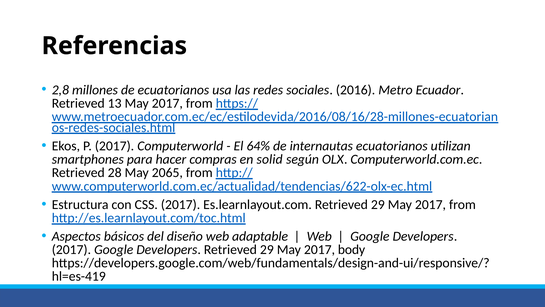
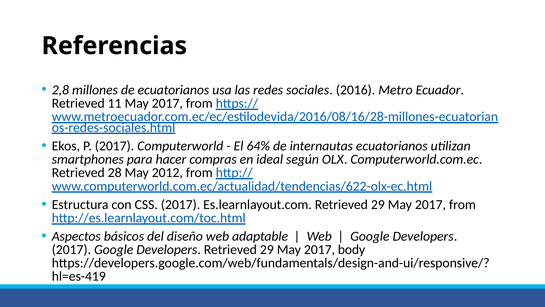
13: 13 -> 11
solid: solid -> ideal
2065: 2065 -> 2012
